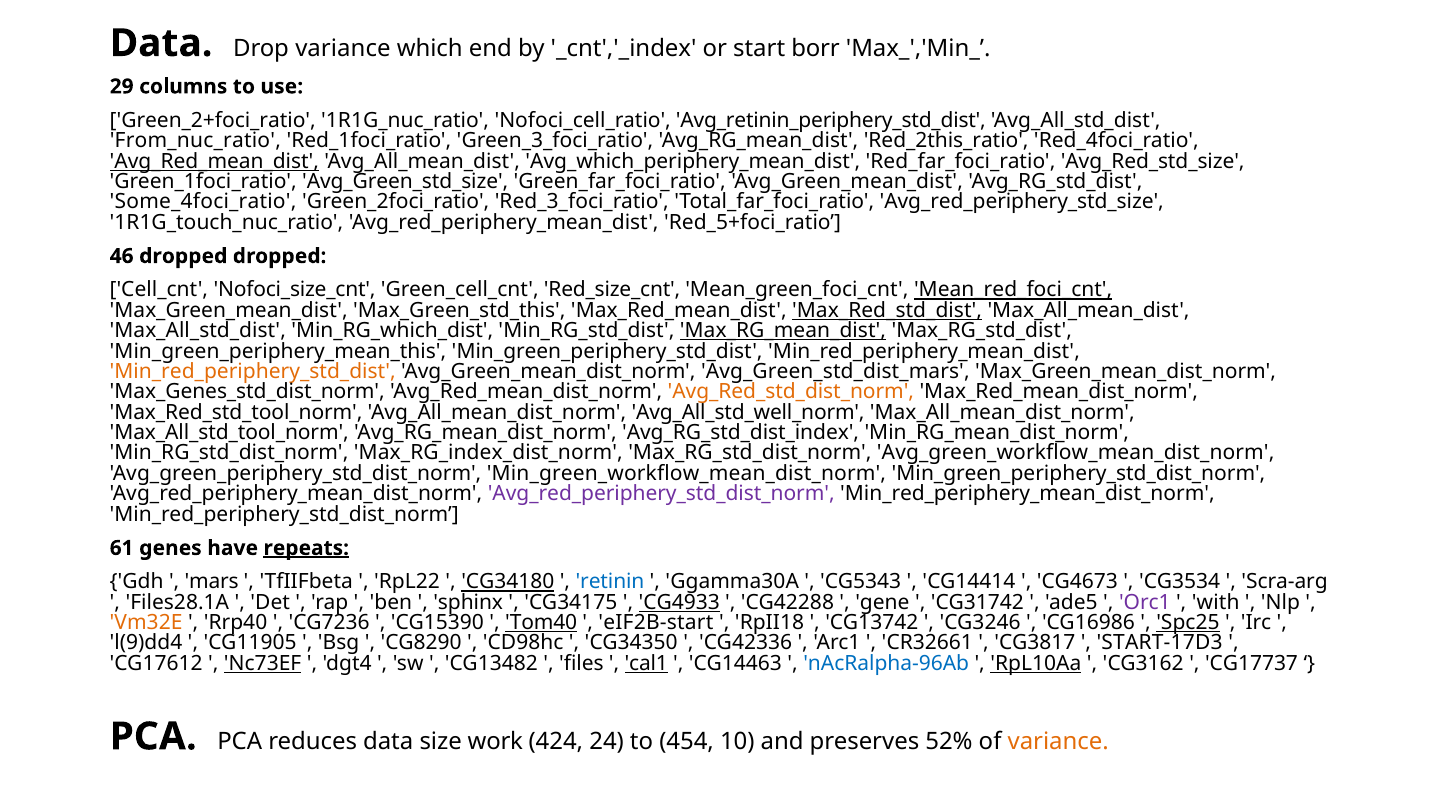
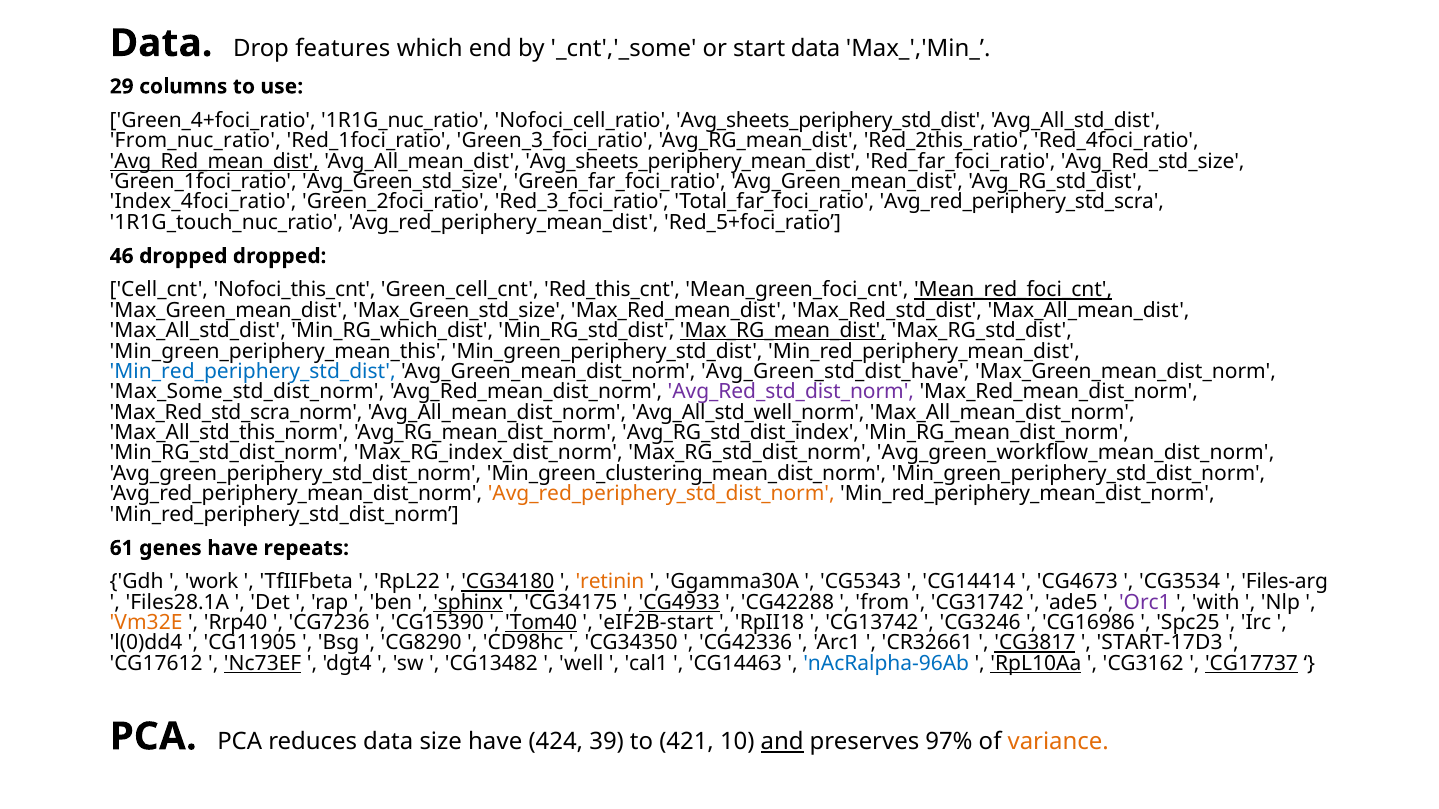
Drop variance: variance -> features
_cnt','_index: _cnt','_index -> _cnt','_some
start borr: borr -> data
Green_2+foci_ratio: Green_2+foci_ratio -> Green_4+foci_ratio
Avg_retinin_periphery_std_dist: Avg_retinin_periphery_std_dist -> Avg_sheets_periphery_std_dist
Avg_which_periphery_mean_dist: Avg_which_periphery_mean_dist -> Avg_sheets_periphery_mean_dist
Some_4foci_ratio: Some_4foci_ratio -> Index_4foci_ratio
Avg_red_periphery_std_size: Avg_red_periphery_std_size -> Avg_red_periphery_std_scra
Nofoci_size_cnt: Nofoci_size_cnt -> Nofoci_this_cnt
Red_size_cnt: Red_size_cnt -> Red_this_cnt
Max_Green_std_this: Max_Green_std_this -> Max_Green_std_size
Max_Red_std_dist underline: present -> none
Min_red_periphery_std_dist colour: orange -> blue
Avg_Green_std_dist_mars: Avg_Green_std_dist_mars -> Avg_Green_std_dist_have
Max_Genes_std_dist_norm: Max_Genes_std_dist_norm -> Max_Some_std_dist_norm
Avg_Red_std_dist_norm colour: orange -> purple
Max_Red_std_tool_norm: Max_Red_std_tool_norm -> Max_Red_std_scra_norm
Max_All_std_tool_norm: Max_All_std_tool_norm -> Max_All_std_this_norm
Min_green_workflow_mean_dist_norm: Min_green_workflow_mean_dist_norm -> Min_green_clustering_mean_dist_norm
Avg_red_periphery_std_dist_norm colour: purple -> orange
repeats underline: present -> none
mars: mars -> work
retinin colour: blue -> orange
Scra-arg: Scra-arg -> Files-arg
sphinx underline: none -> present
gene: gene -> from
Spc25 underline: present -> none
l(9)dd4: l(9)dd4 -> l(0)dd4
CG3817 underline: none -> present
files: files -> well
cal1 underline: present -> none
CG17737 underline: none -> present
size work: work -> have
24: 24 -> 39
454: 454 -> 421
and underline: none -> present
52%: 52% -> 97%
